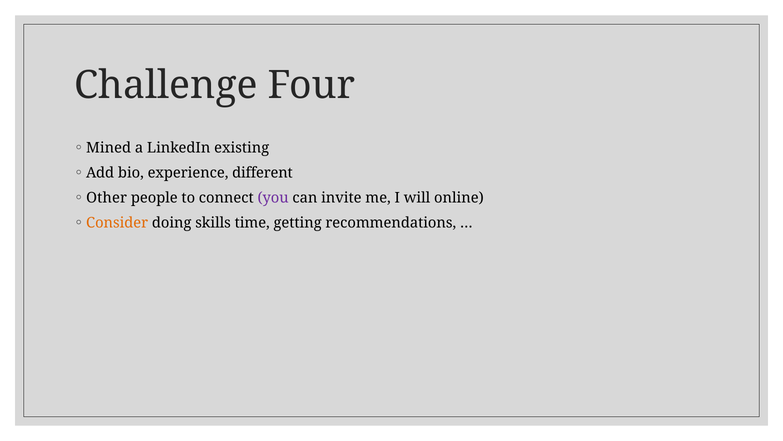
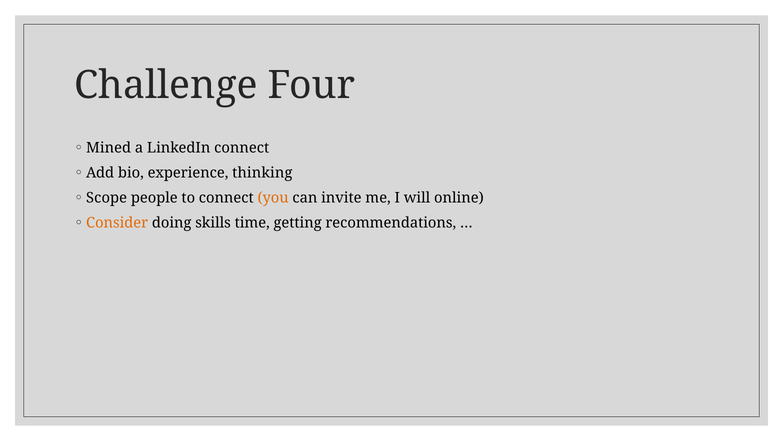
LinkedIn existing: existing -> connect
different: different -> thinking
Other: Other -> Scope
you colour: purple -> orange
